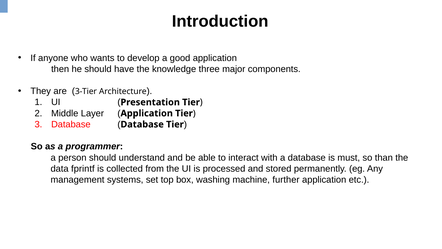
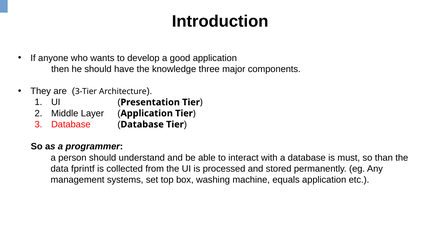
further: further -> equals
